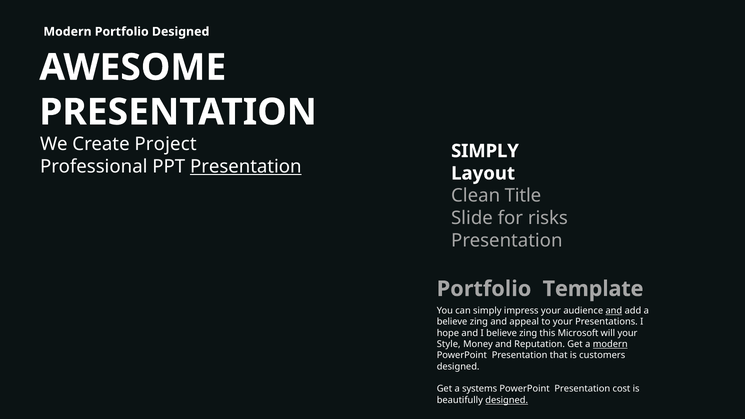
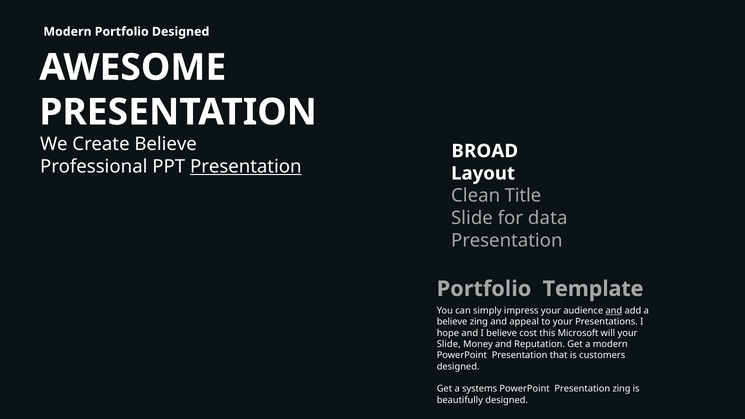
Create Project: Project -> Believe
SIMPLY at (485, 151): SIMPLY -> BROAD
risks: risks -> data
I believe zing: zing -> cost
Style at (449, 344): Style -> Slide
modern at (610, 344) underline: present -> none
Presentation cost: cost -> zing
designed at (507, 400) underline: present -> none
